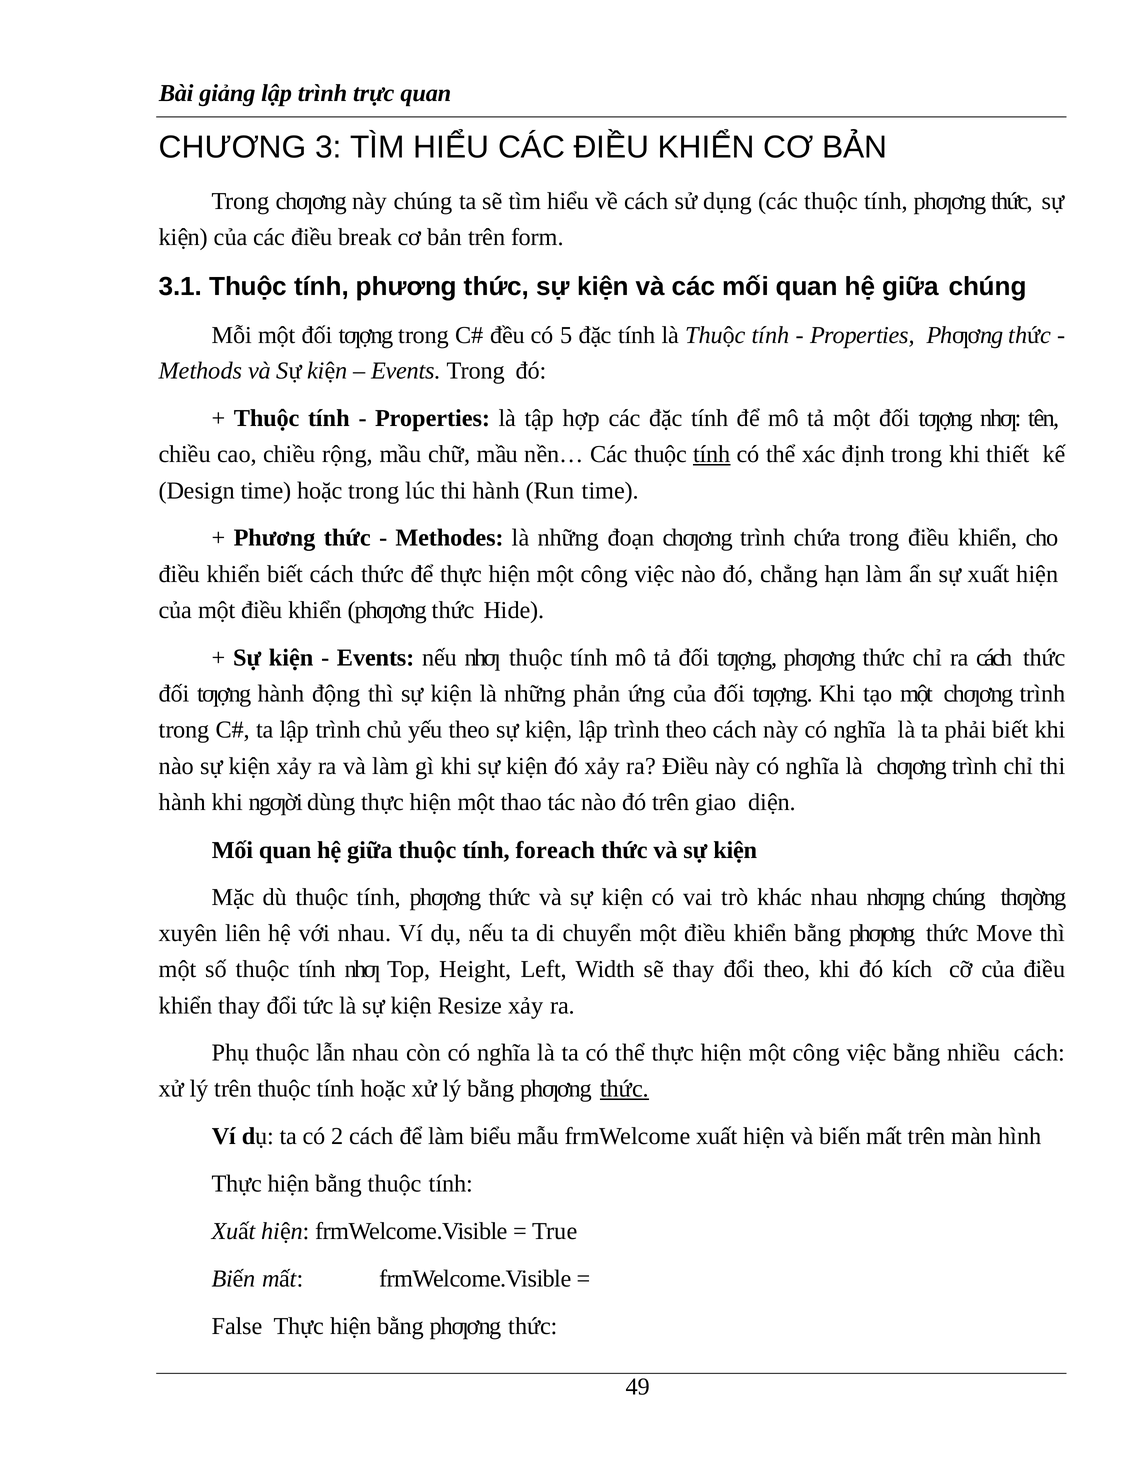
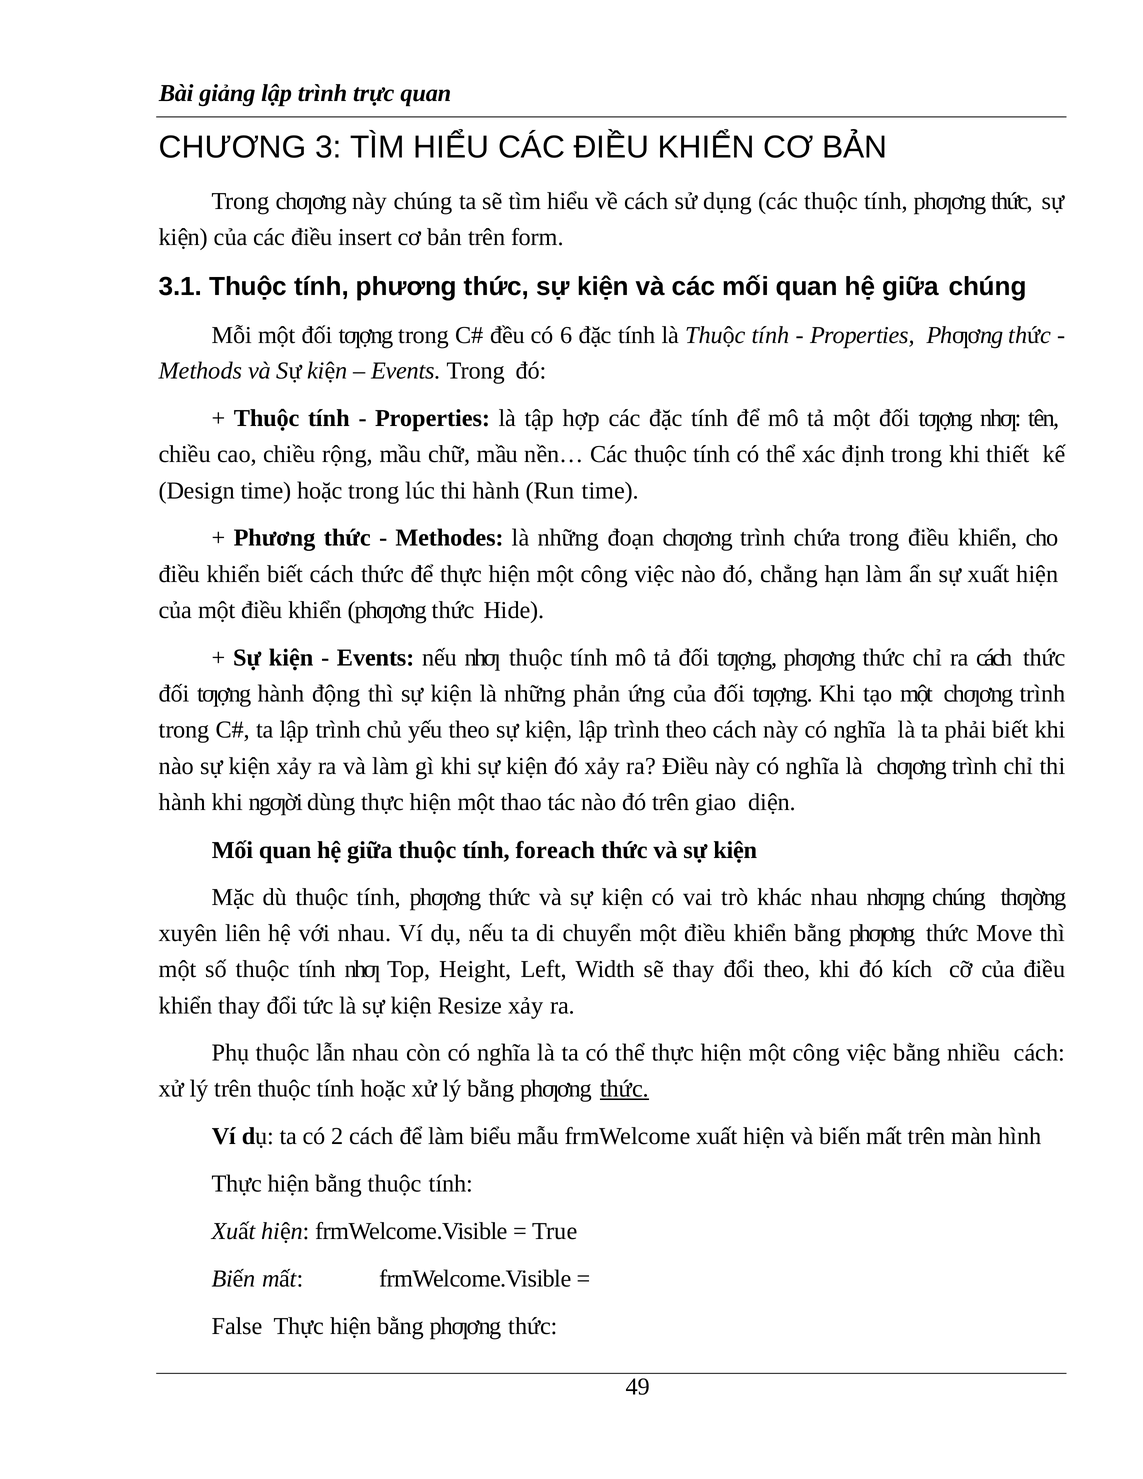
break: break -> insert
5: 5 -> 6
tính at (712, 454) underline: present -> none
